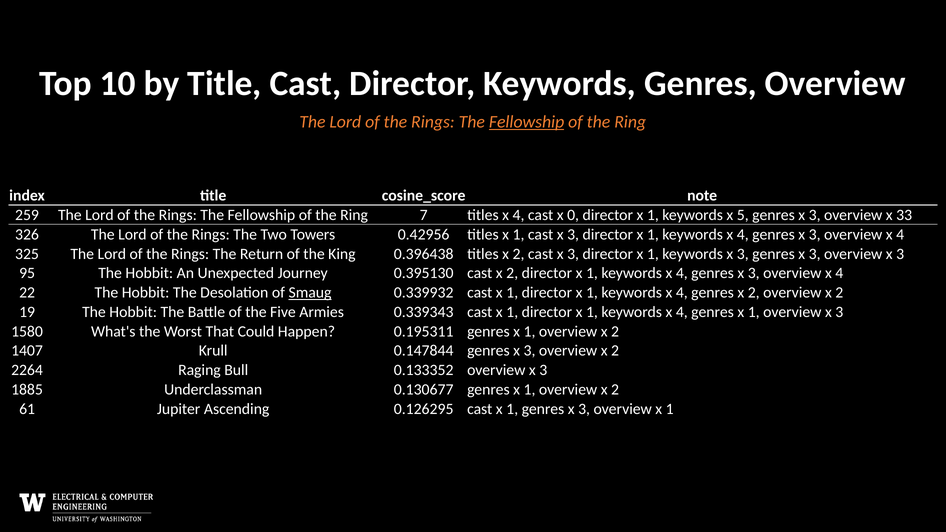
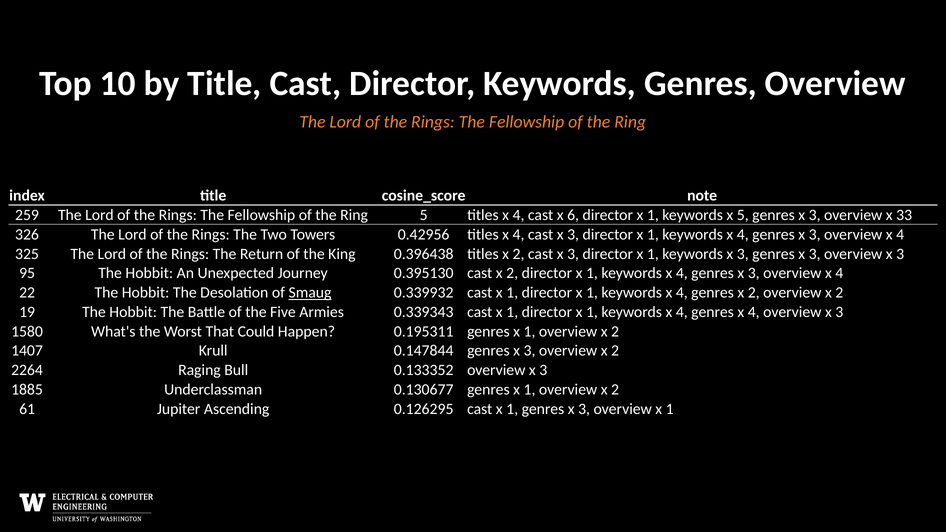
Fellowship at (527, 122) underline: present -> none
Ring 7: 7 -> 5
0: 0 -> 6
0.42956 titles x 1: 1 -> 4
4 genres x 1: 1 -> 4
